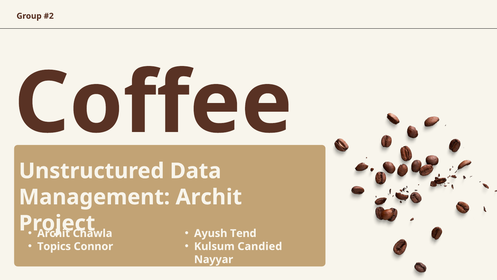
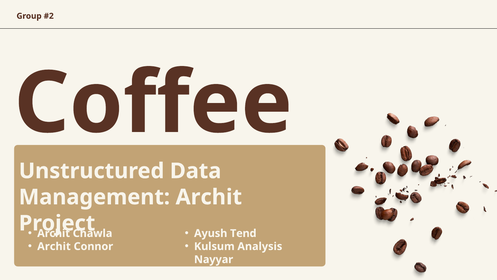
Topics at (54, 246): Topics -> Archit
Candied: Candied -> Analysis
